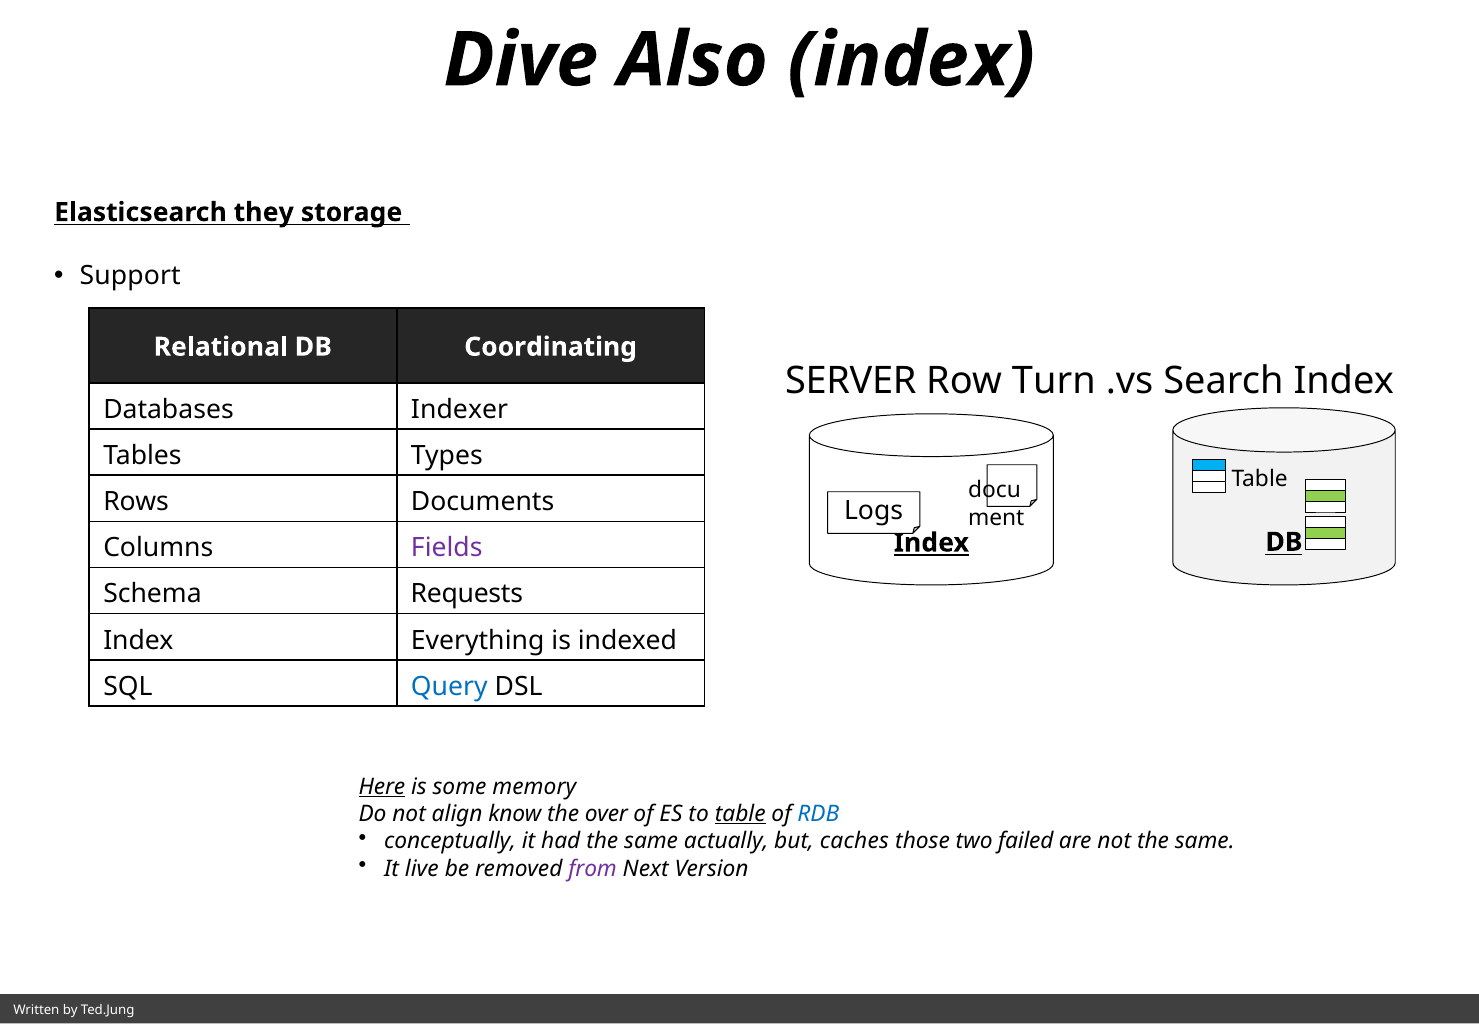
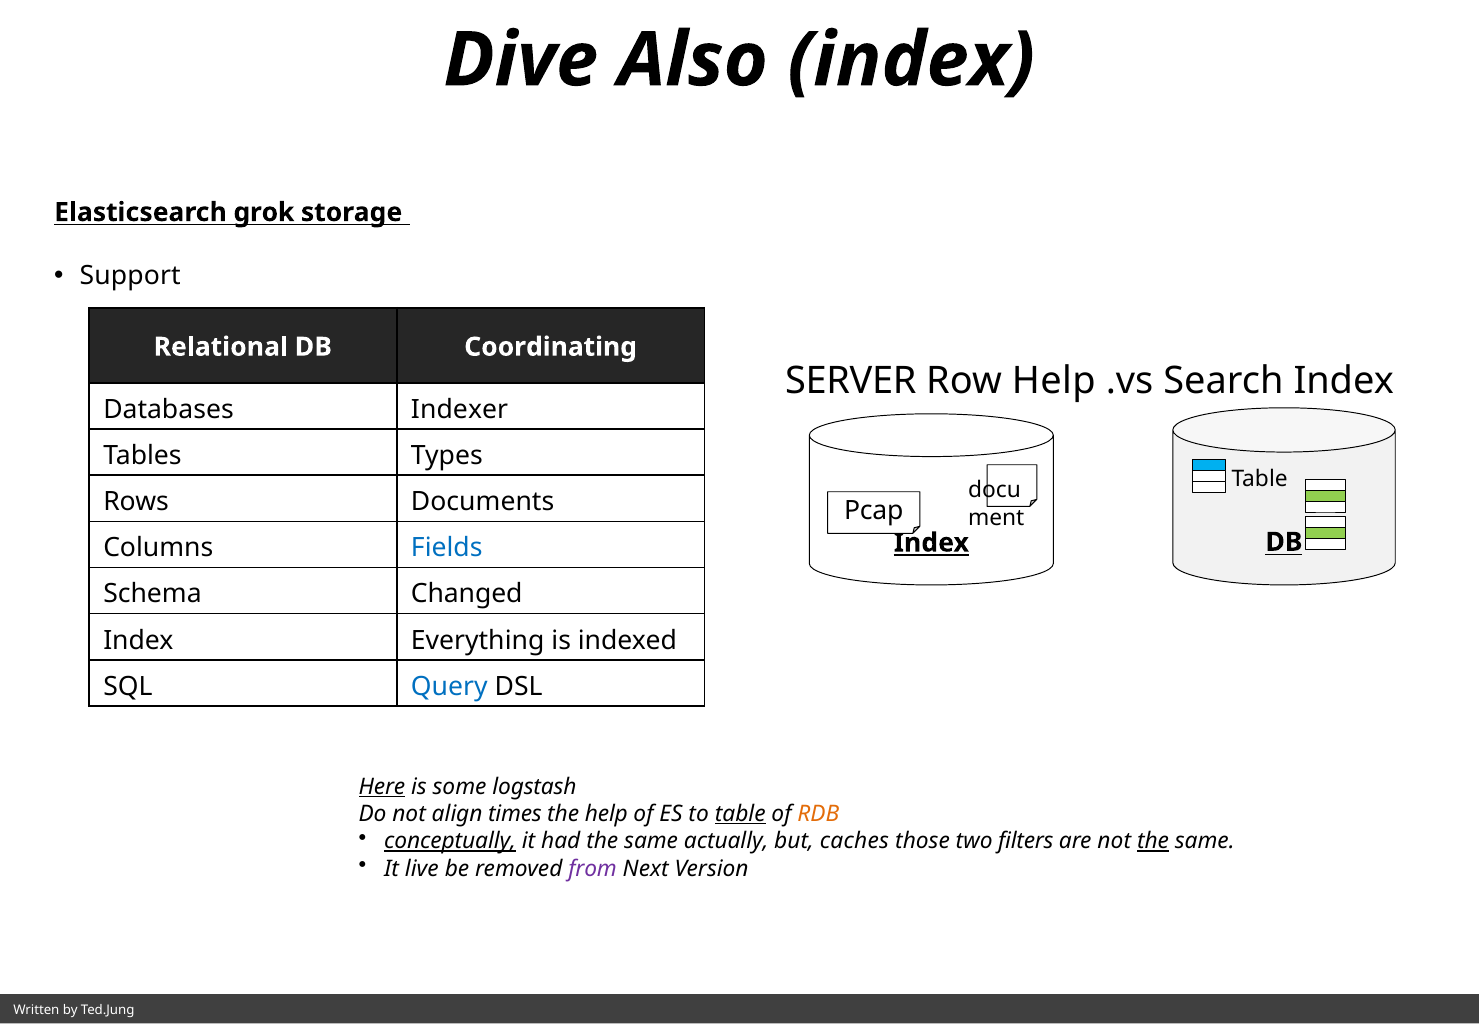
they: they -> grok
Row Turn: Turn -> Help
Logs: Logs -> Pcap
Fields colour: purple -> blue
Requests: Requests -> Changed
memory: memory -> logstash
know: know -> times
the over: over -> help
RDB colour: blue -> orange
conceptually underline: none -> present
failed: failed -> filters
the at (1153, 841) underline: none -> present
